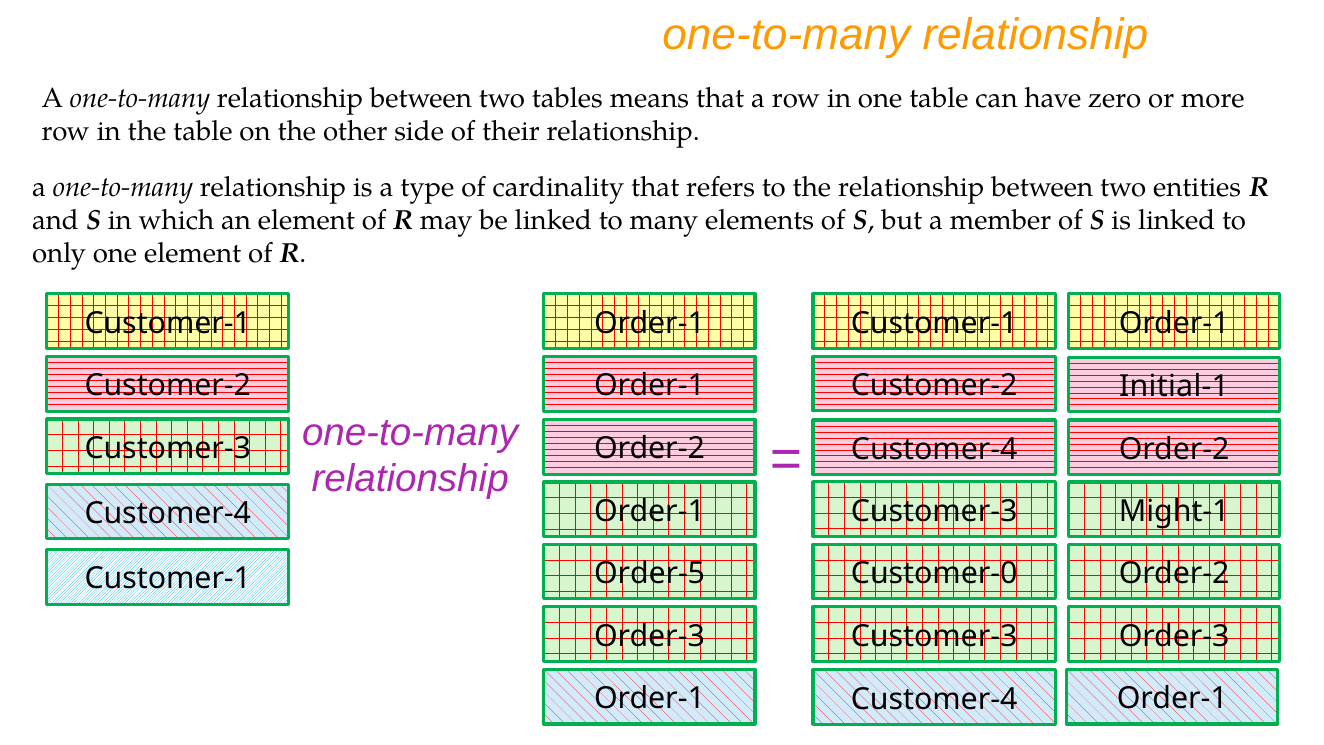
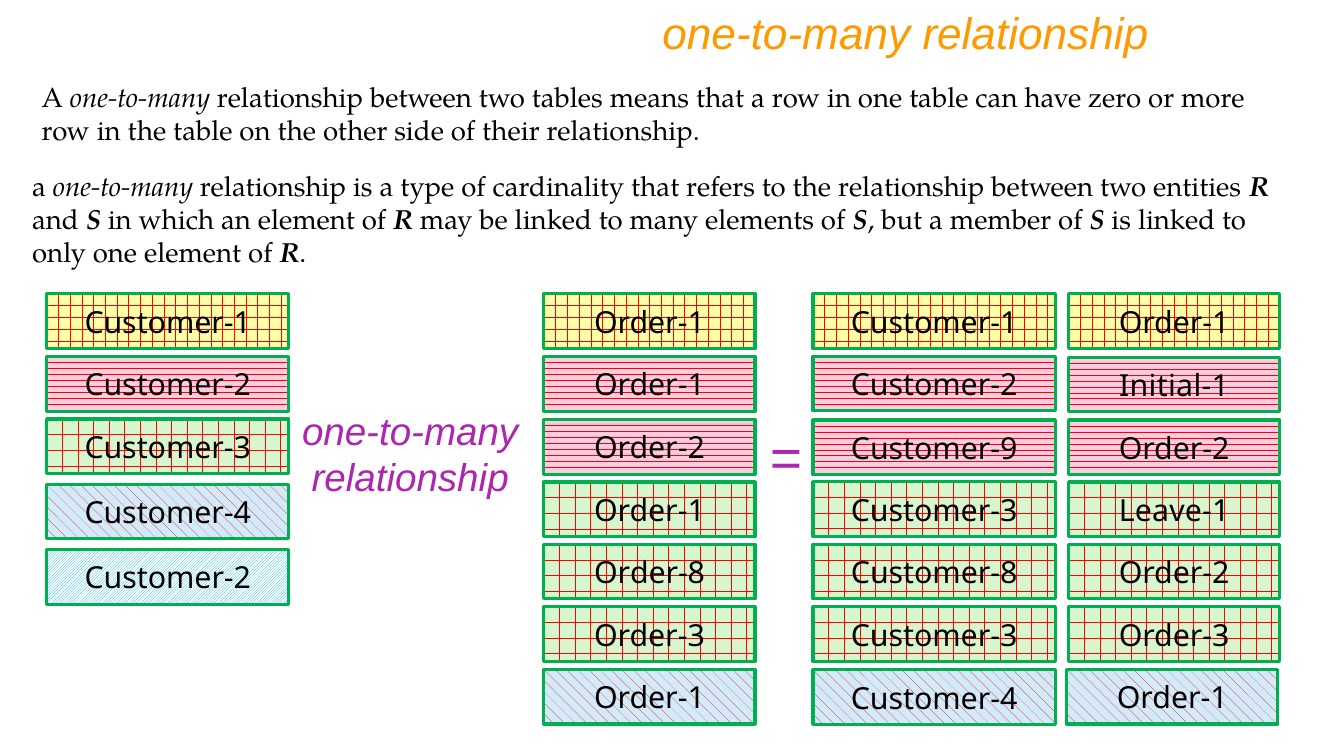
Customer-4 at (934, 449): Customer-4 -> Customer-9
Might-1: Might-1 -> Leave-1
Order-5: Order-5 -> Order-8
Customer-0: Customer-0 -> Customer-8
Customer-1 at (168, 579): Customer-1 -> Customer-2
